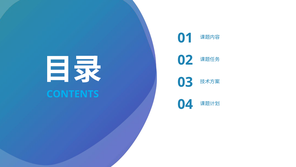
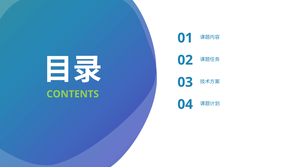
CONTENTS colour: light blue -> light green
